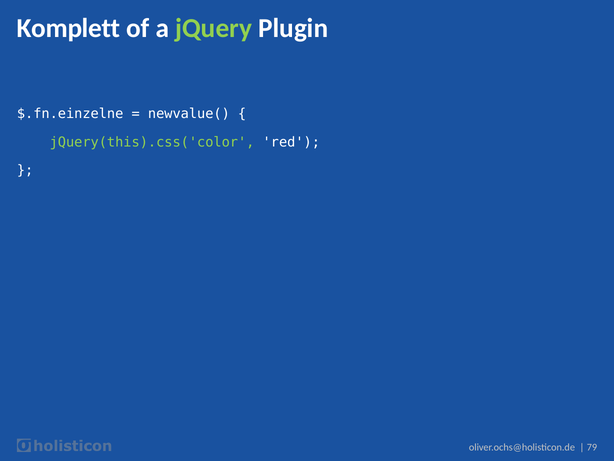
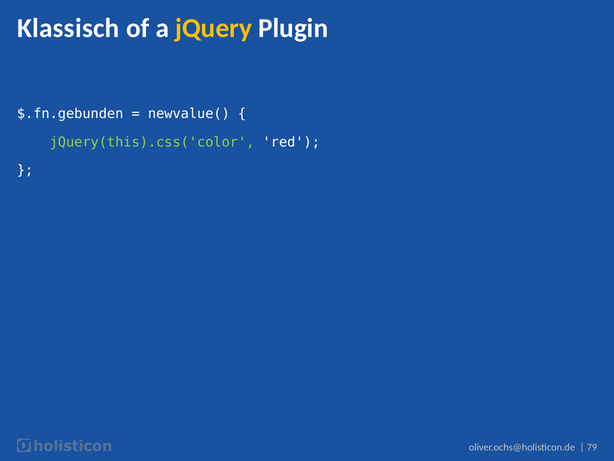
Komplett: Komplett -> Klassisch
jQuery colour: light green -> yellow
$.fn.einzelne: $.fn.einzelne -> $.fn.gebunden
